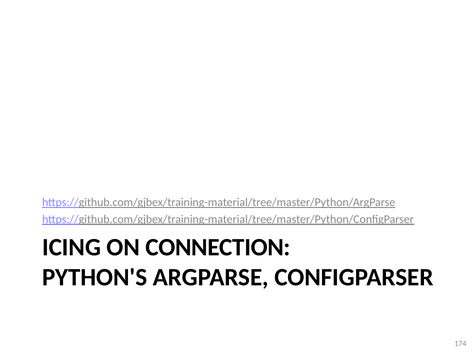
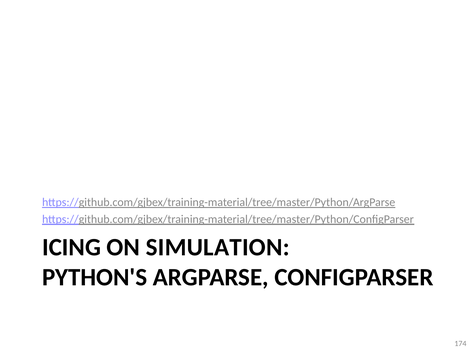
CONNECTION: CONNECTION -> SIMULATION
